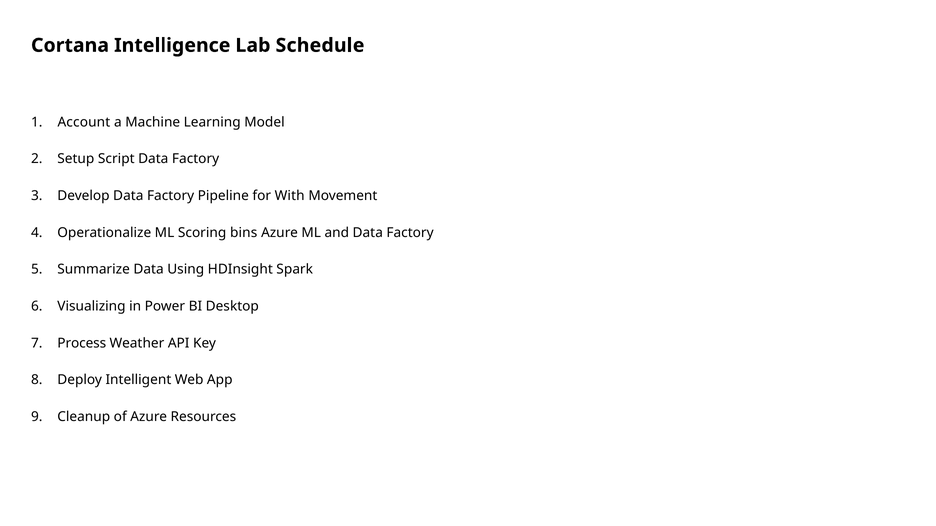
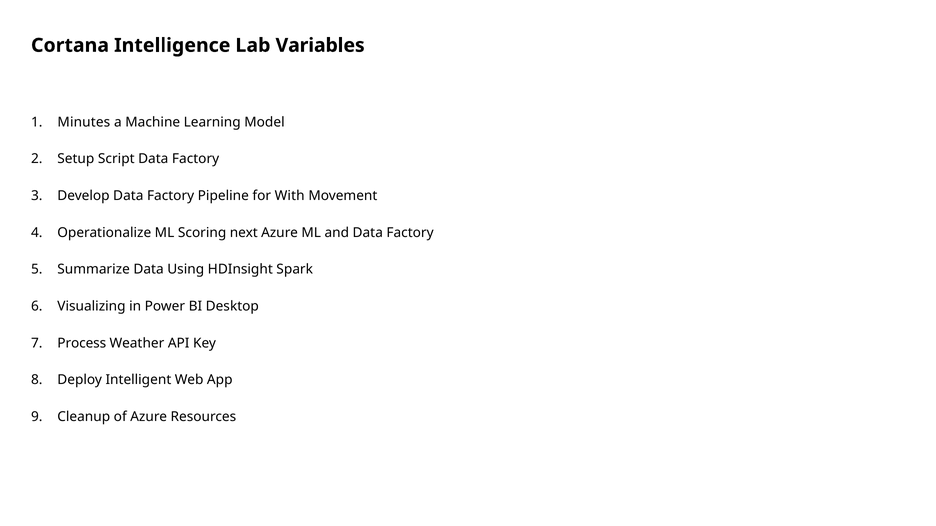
Schedule: Schedule -> Variables
Account: Account -> Minutes
bins: bins -> next
